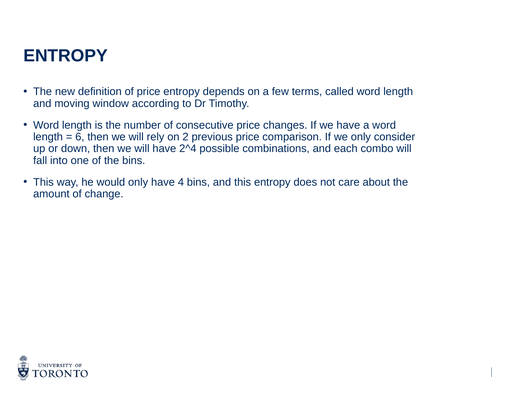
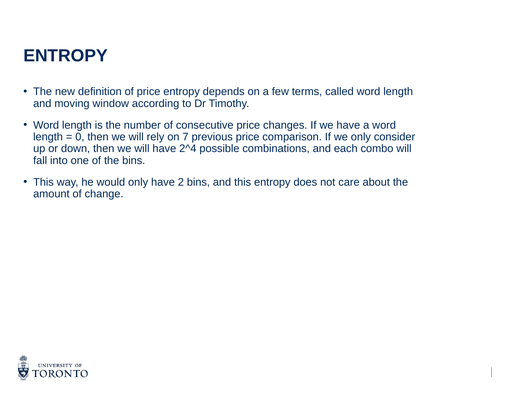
6: 6 -> 0
2: 2 -> 7
4: 4 -> 2
